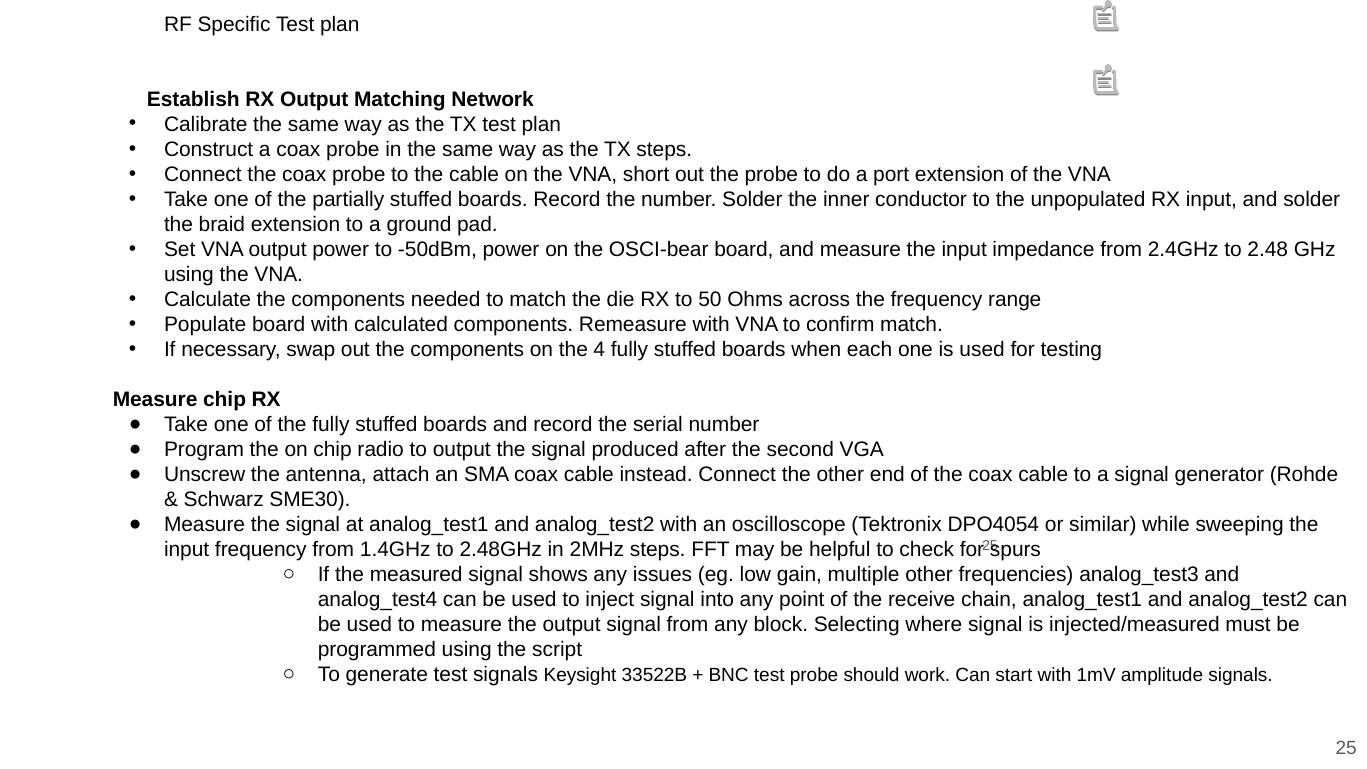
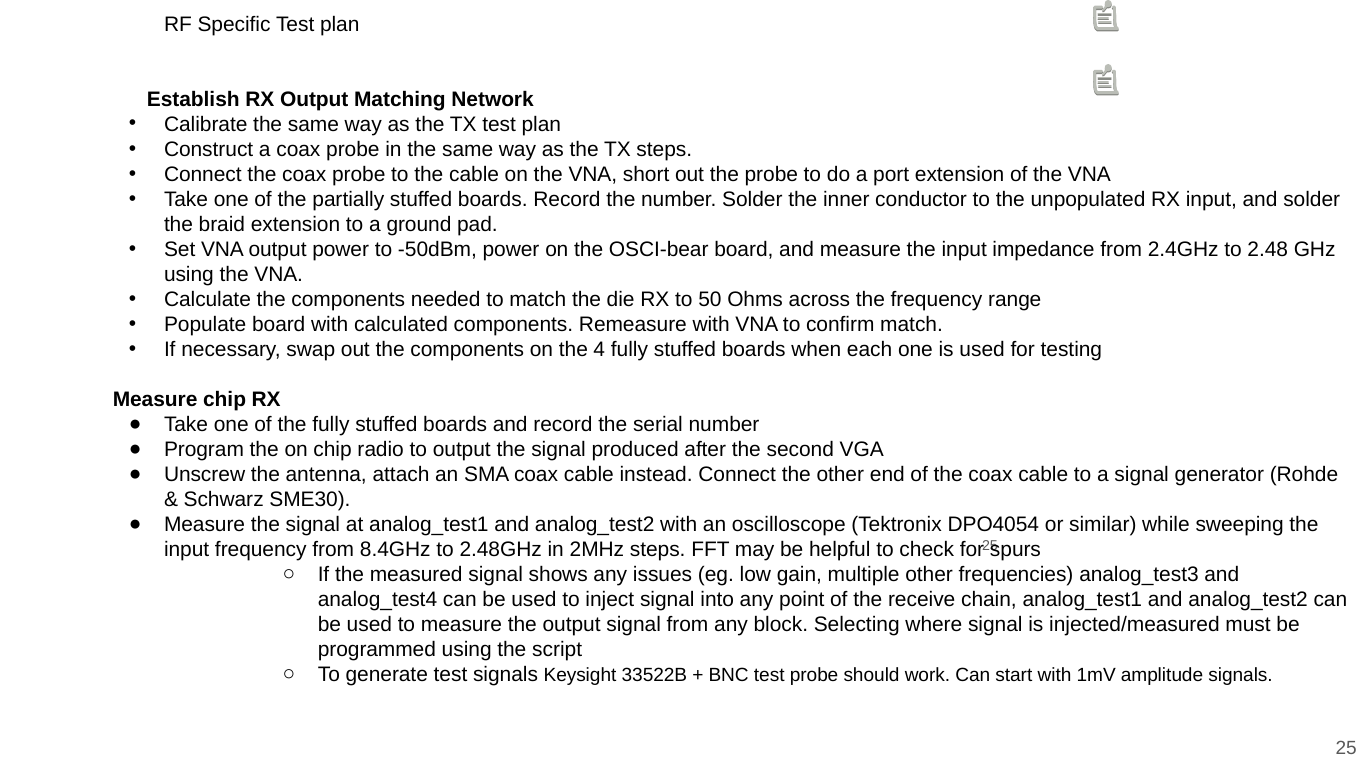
1.4GHz: 1.4GHz -> 8.4GHz
